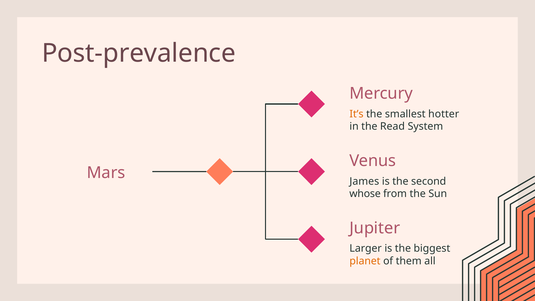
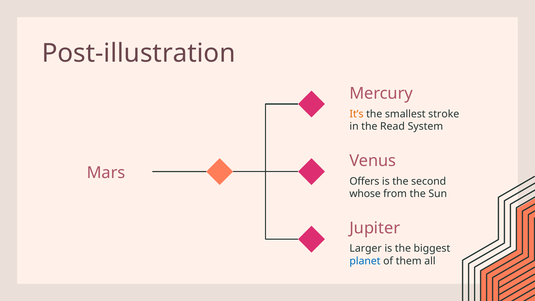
Post-prevalence: Post-prevalence -> Post-illustration
hotter: hotter -> stroke
James: James -> Offers
planet colour: orange -> blue
